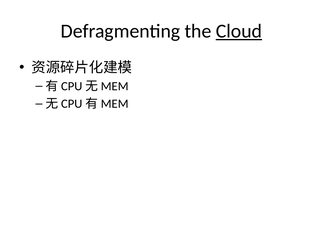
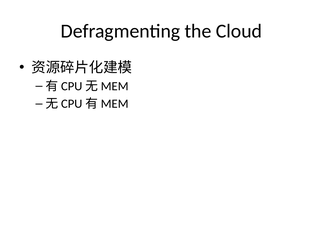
Cloud underline: present -> none
